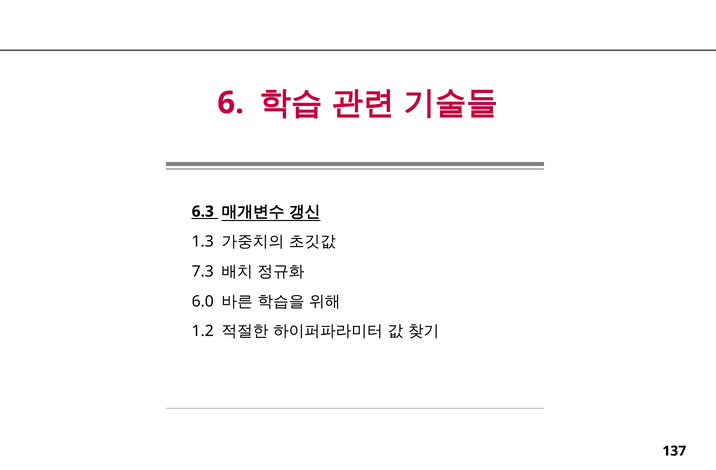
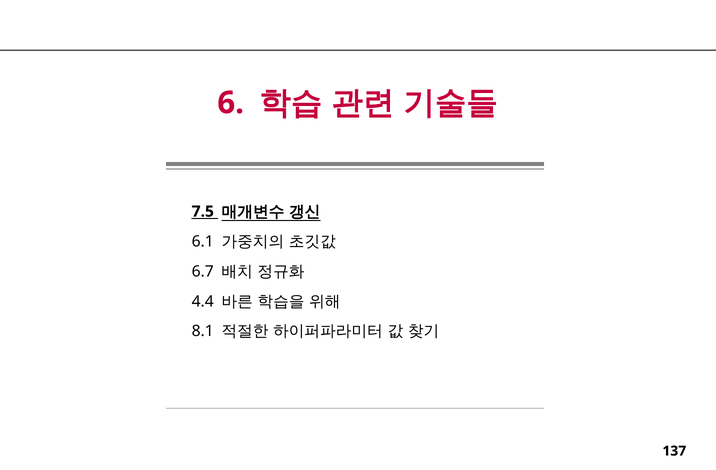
6.3: 6.3 -> 7.5
1.3: 1.3 -> 6.1
7.3: 7.3 -> 6.7
6.0: 6.0 -> 4.4
1.2: 1.2 -> 8.1
